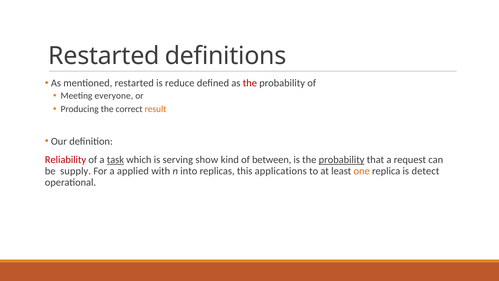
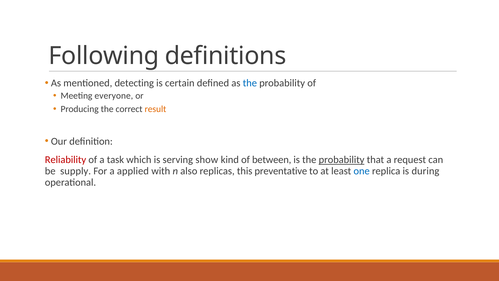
Restarted at (104, 56): Restarted -> Following
mentioned restarted: restarted -> detecting
reduce: reduce -> certain
the at (250, 83) colour: red -> blue
task underline: present -> none
into: into -> also
applications: applications -> preventative
one colour: orange -> blue
detect: detect -> during
